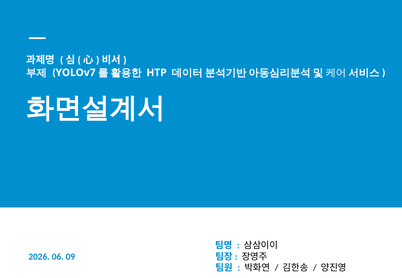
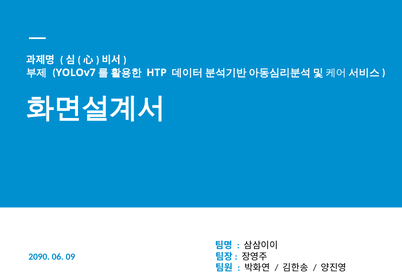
2026: 2026 -> 2090
